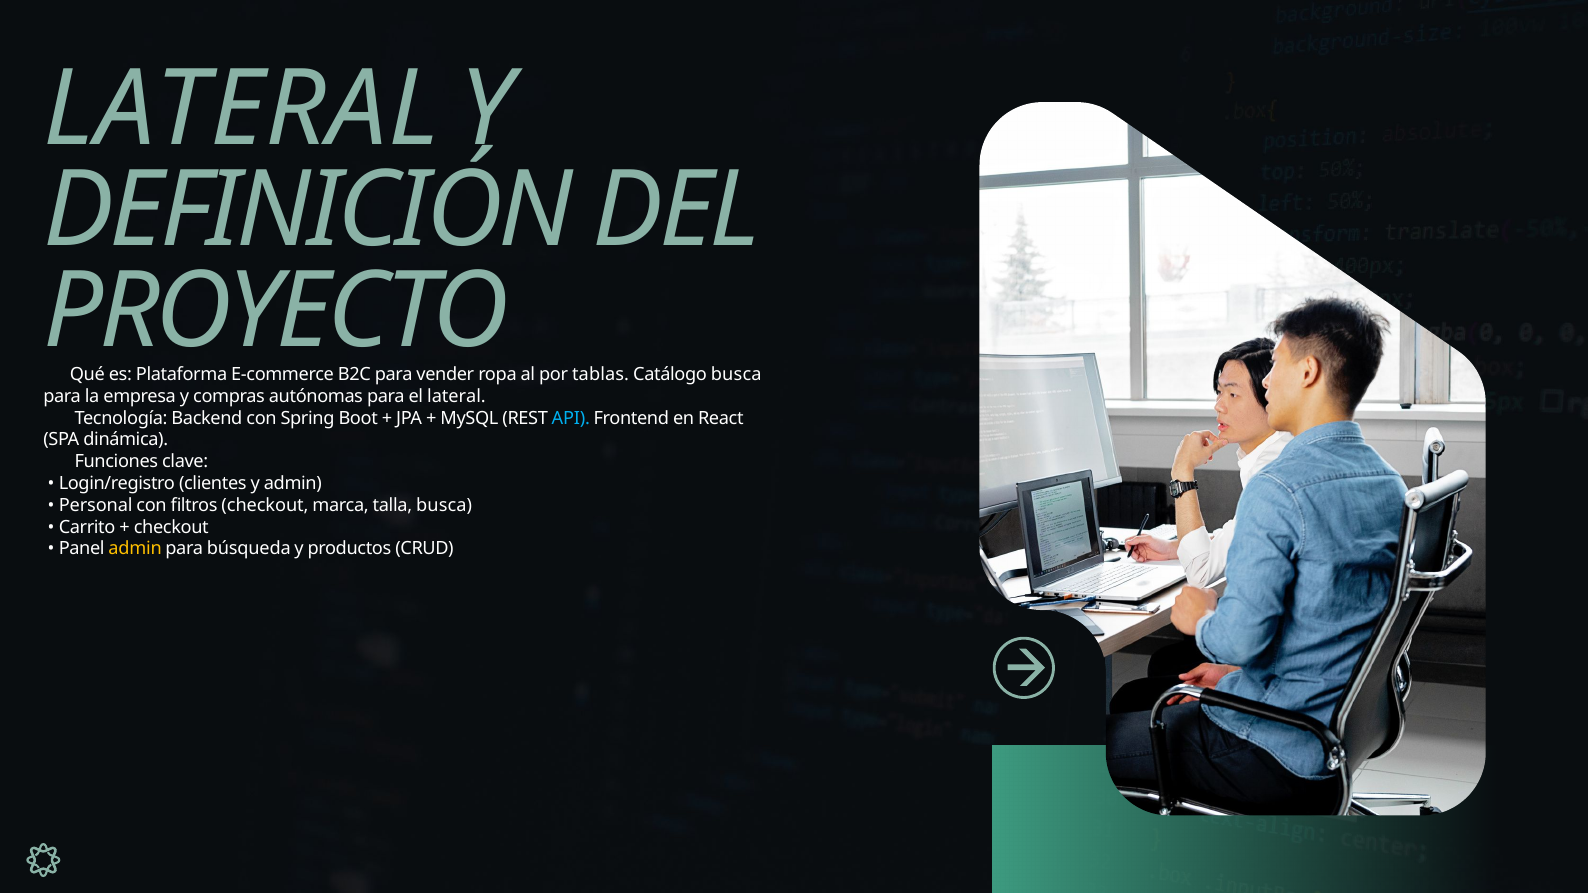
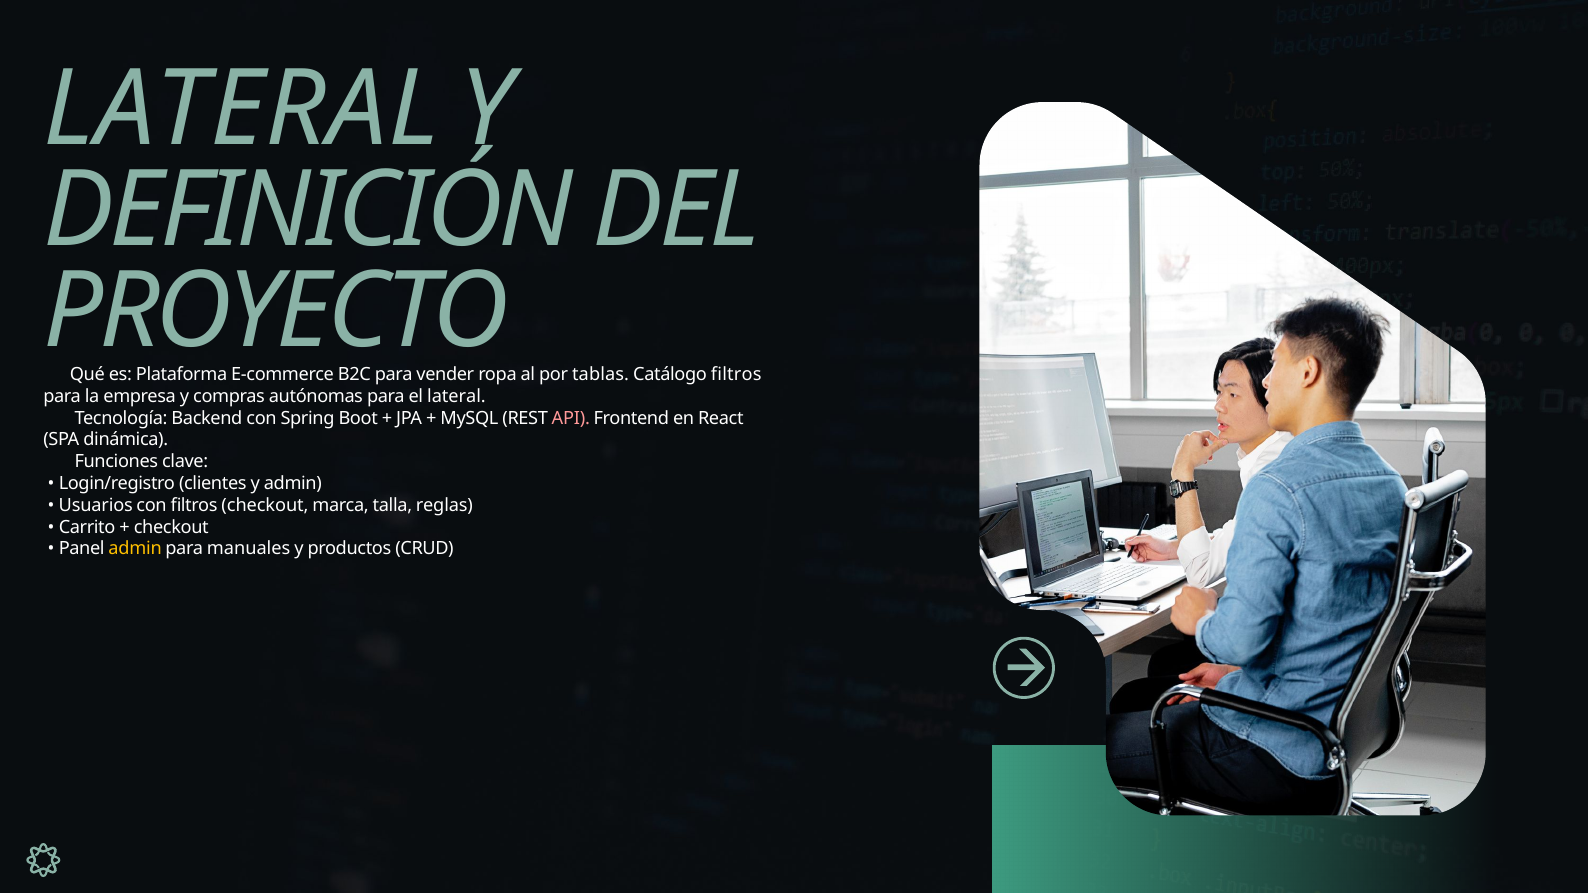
Catálogo busca: busca -> filtros
API colour: light blue -> pink
Personal: Personal -> Usuarios
talla busca: busca -> reglas
búsqueda: búsqueda -> manuales
